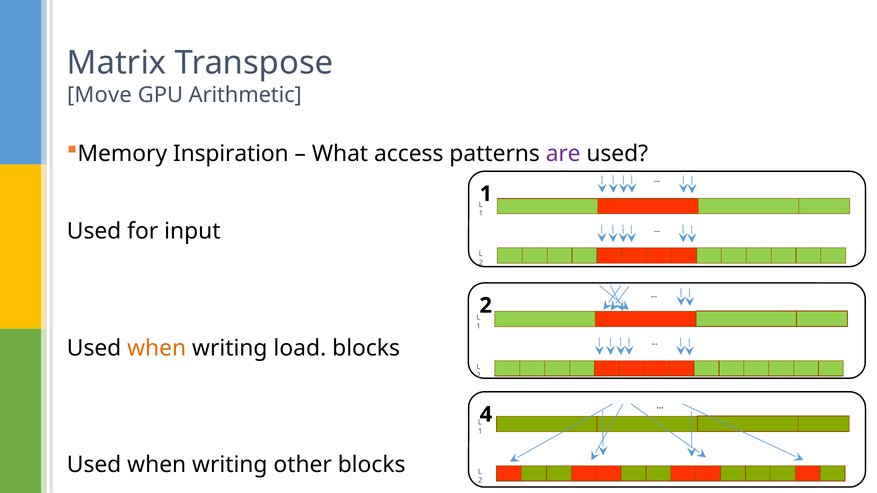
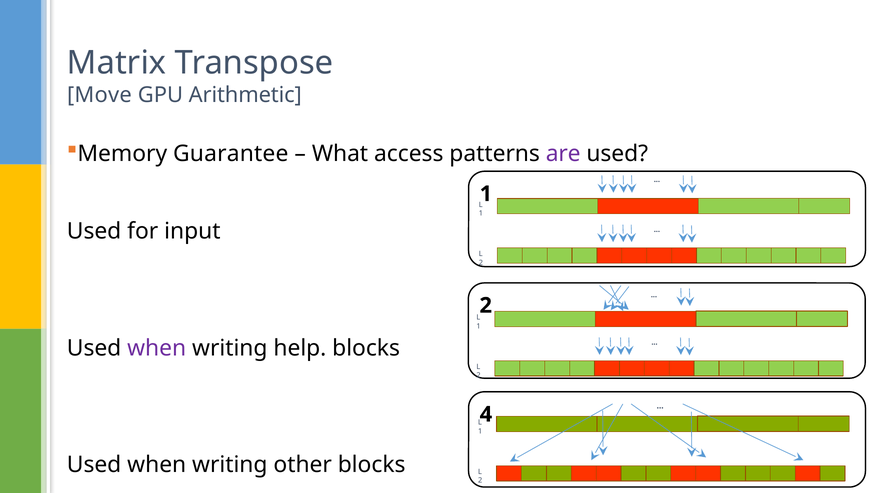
Inspiration: Inspiration -> Guarantee
when at (157, 348) colour: orange -> purple
load: load -> help
